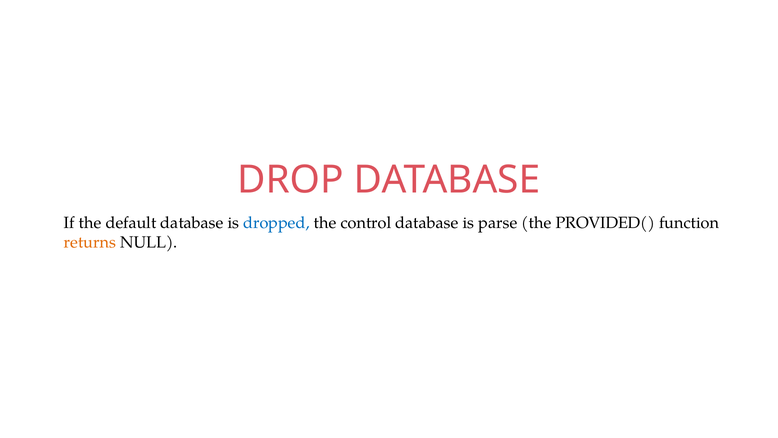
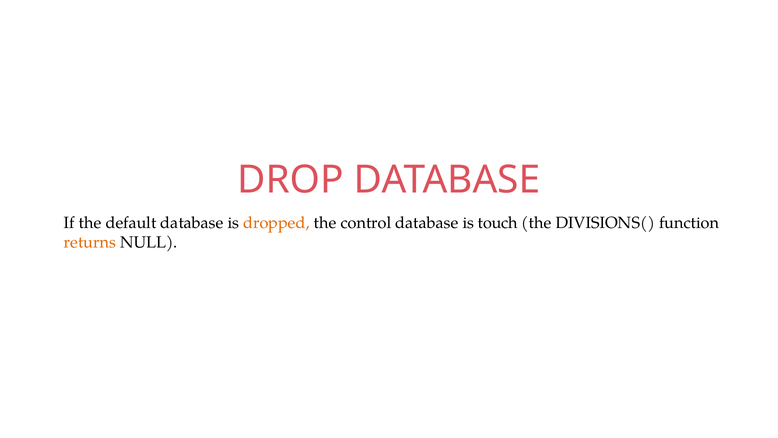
dropped colour: blue -> orange
parse: parse -> touch
PROVIDED(: PROVIDED( -> DIVISIONS(
